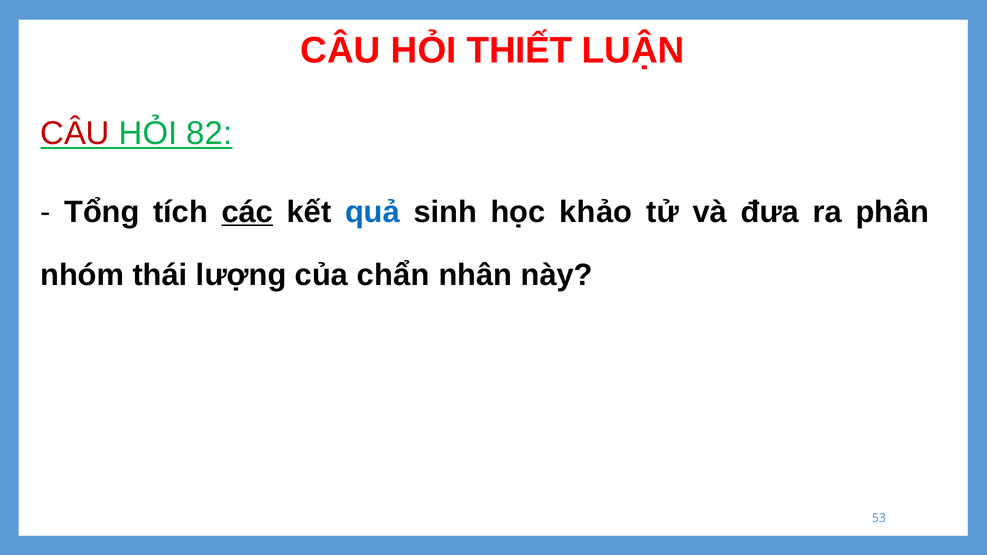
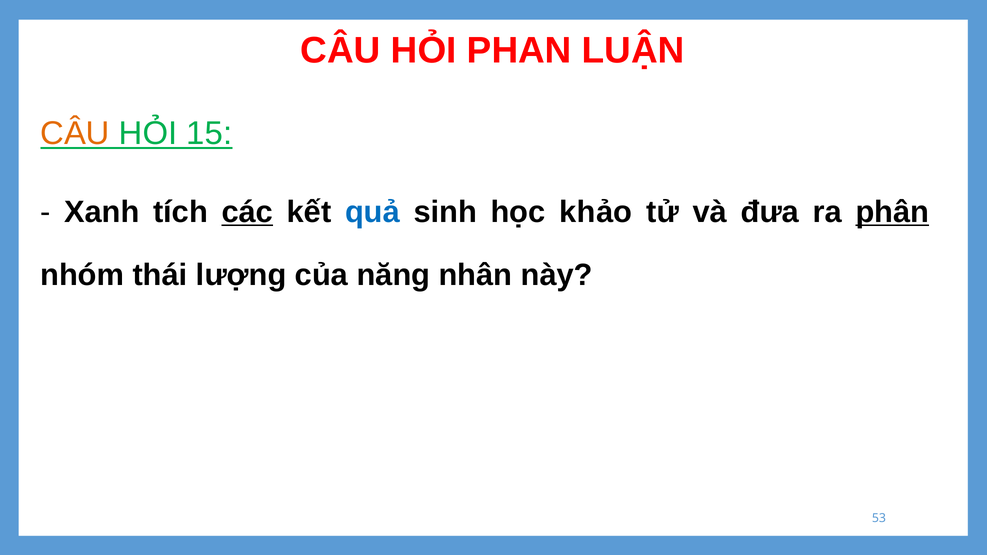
THIẾT: THIẾT -> PHAN
CÂU at (75, 134) colour: red -> orange
82: 82 -> 15
Tổng: Tổng -> Xanh
phân underline: none -> present
chẩn: chẩn -> năng
